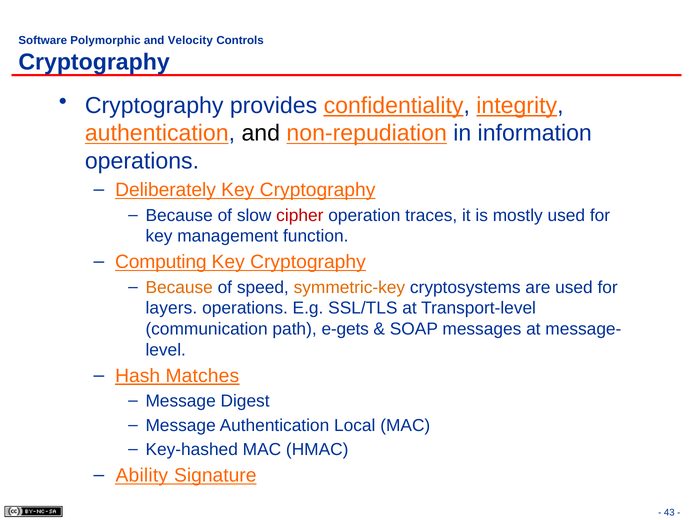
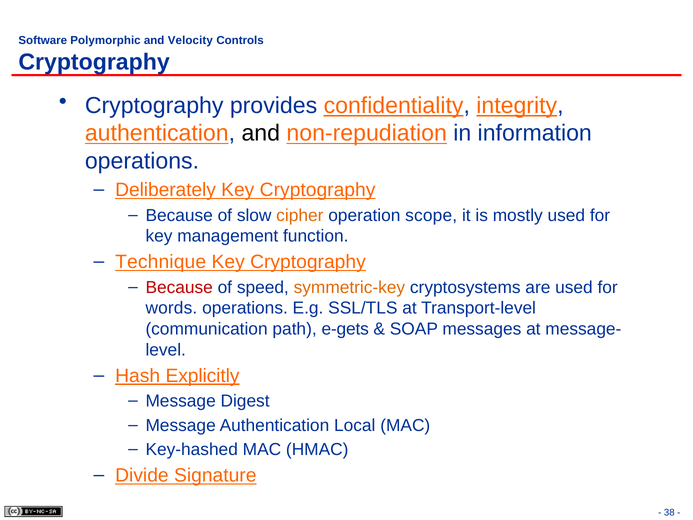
cipher colour: red -> orange
traces: traces -> scope
Computing: Computing -> Technique
Because at (179, 287) colour: orange -> red
layers: layers -> words
Matches: Matches -> Explicitly
Ability: Ability -> Divide
43: 43 -> 38
